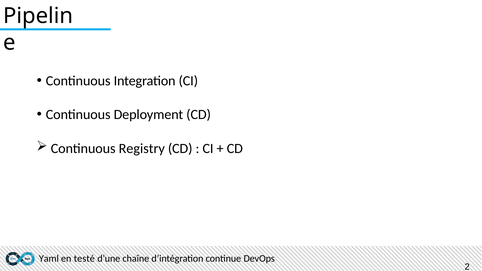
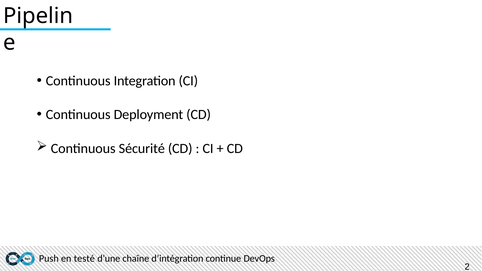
Registry: Registry -> Sécurité
Yaml: Yaml -> Push
